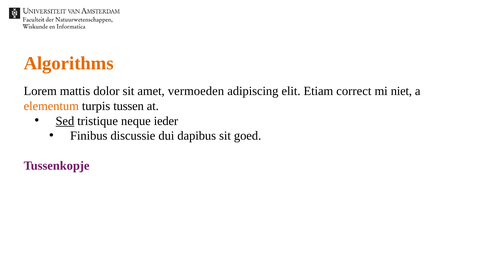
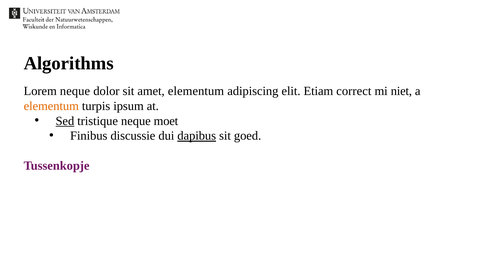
Algorithms colour: orange -> black
Lorem mattis: mattis -> neque
amet vermoeden: vermoeden -> elementum
tussen: tussen -> ipsum
ieder: ieder -> moet
dapibus underline: none -> present
